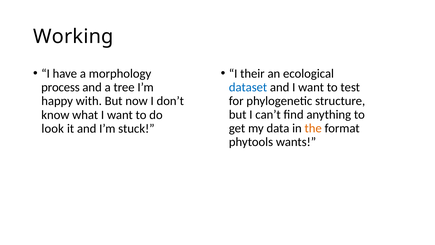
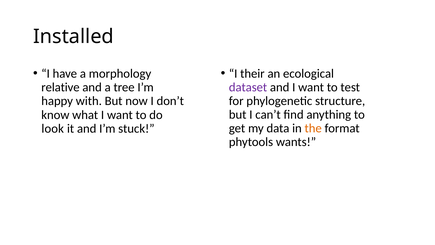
Working: Working -> Installed
dataset colour: blue -> purple
process: process -> relative
